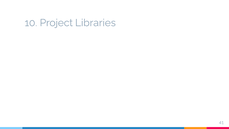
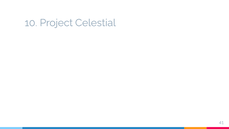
Libraries: Libraries -> Celestial
